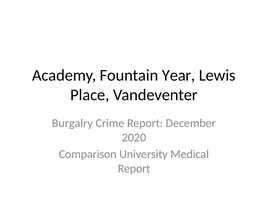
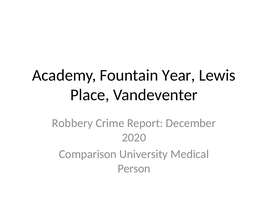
Burgalry: Burgalry -> Robbery
Report at (134, 168): Report -> Person
